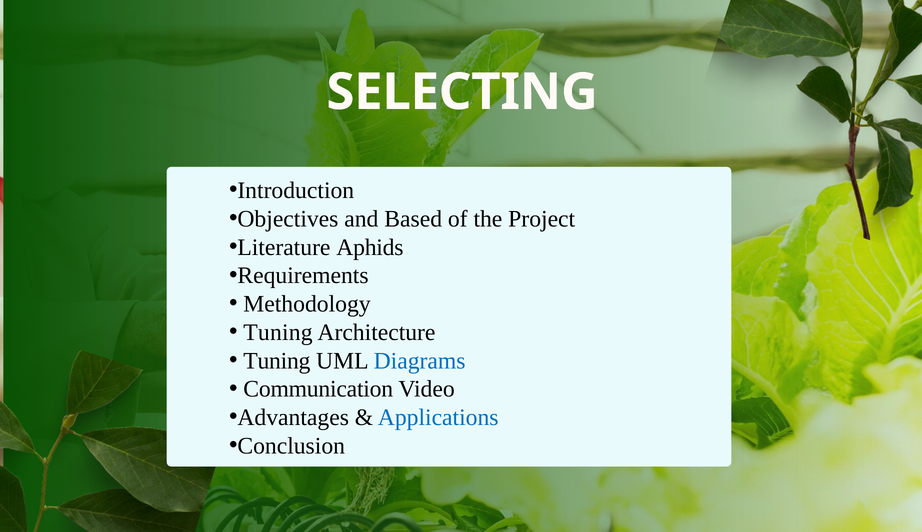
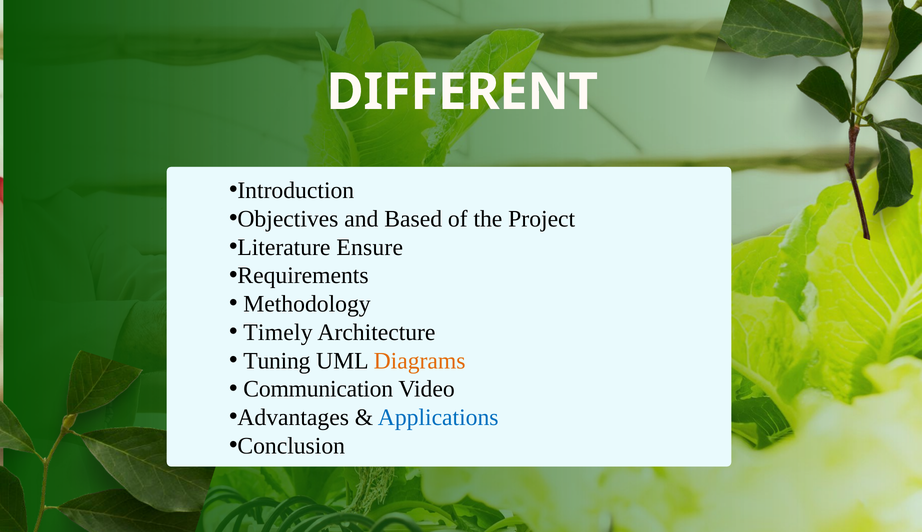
SELECTING: SELECTING -> DIFFERENT
Aphids: Aphids -> Ensure
Tuning at (278, 332): Tuning -> Timely
Diagrams colour: blue -> orange
